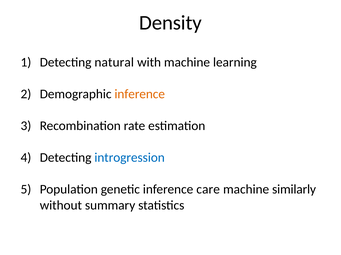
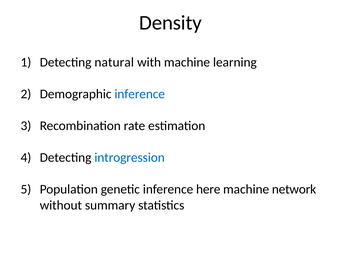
inference at (140, 94) colour: orange -> blue
care: care -> here
similarly: similarly -> network
